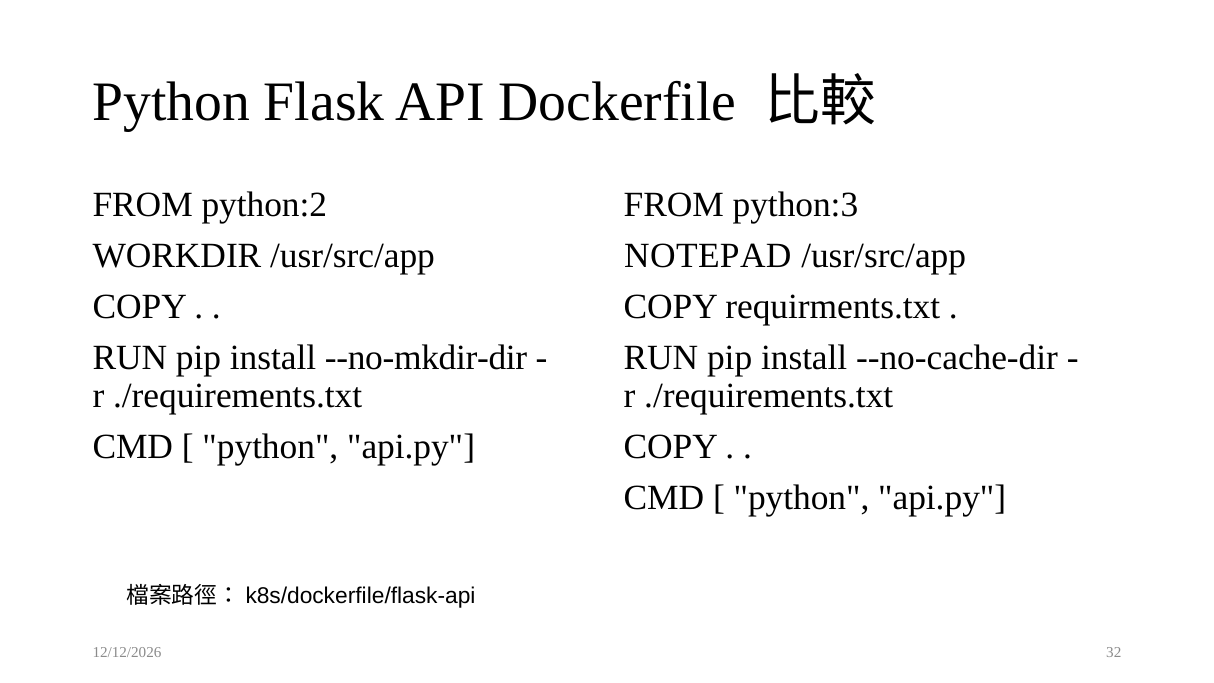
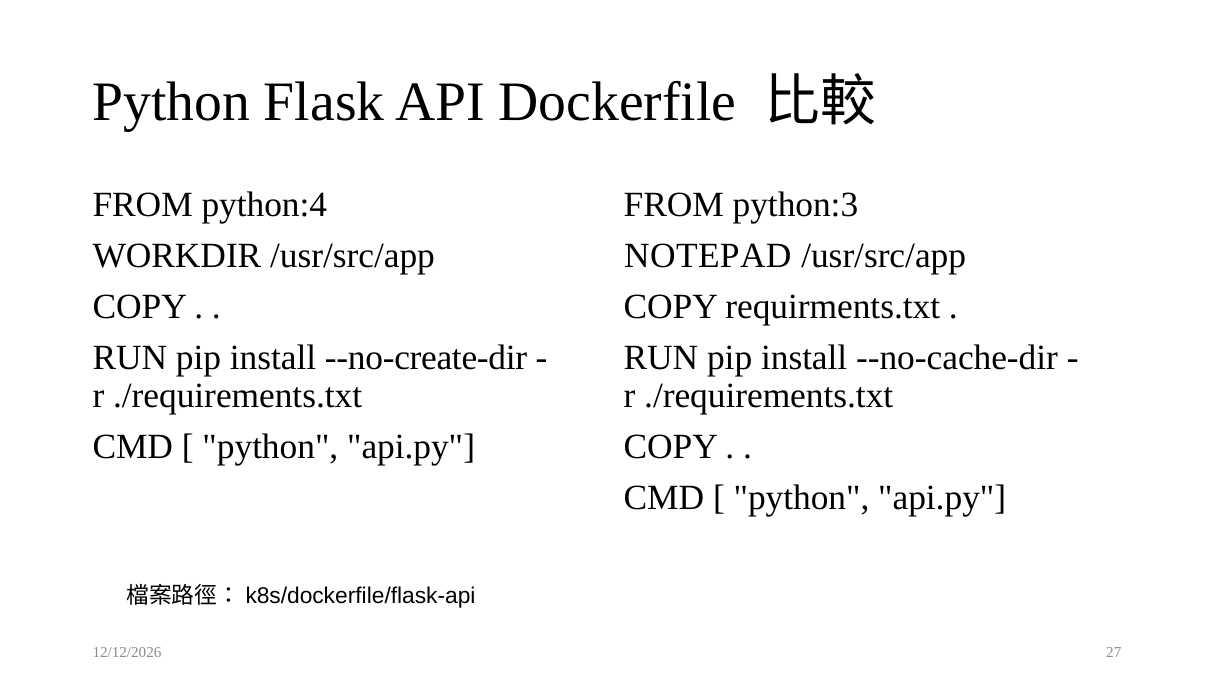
python:2: python:2 -> python:4
--no-mkdir-dir: --no-mkdir-dir -> --no-create-dir
32: 32 -> 27
